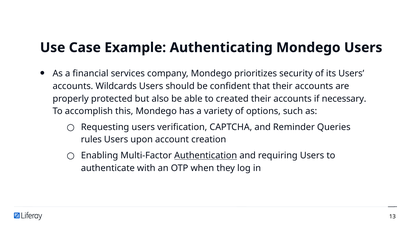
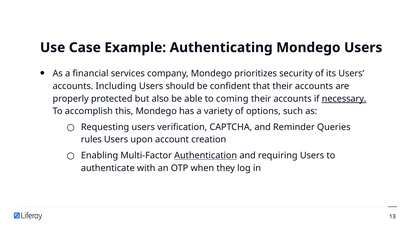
Wildcards: Wildcards -> Including
created: created -> coming
necessary underline: none -> present
